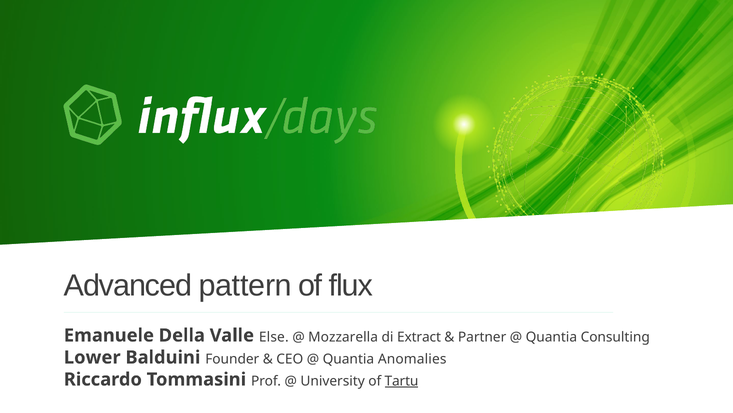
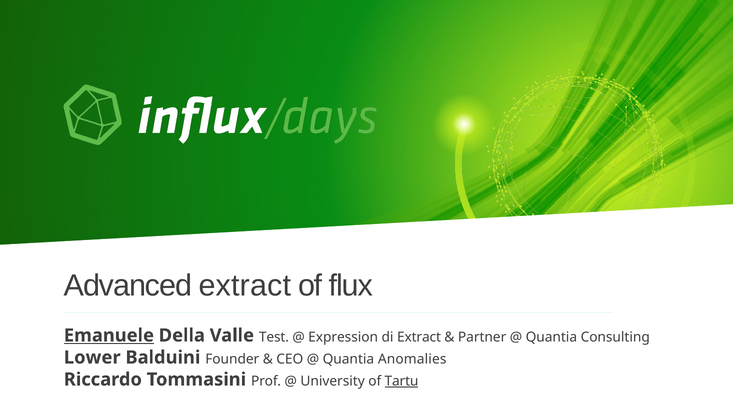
Advanced pattern: pattern -> extract
Emanuele underline: none -> present
Else: Else -> Test
Mozzarella: Mozzarella -> Expression
